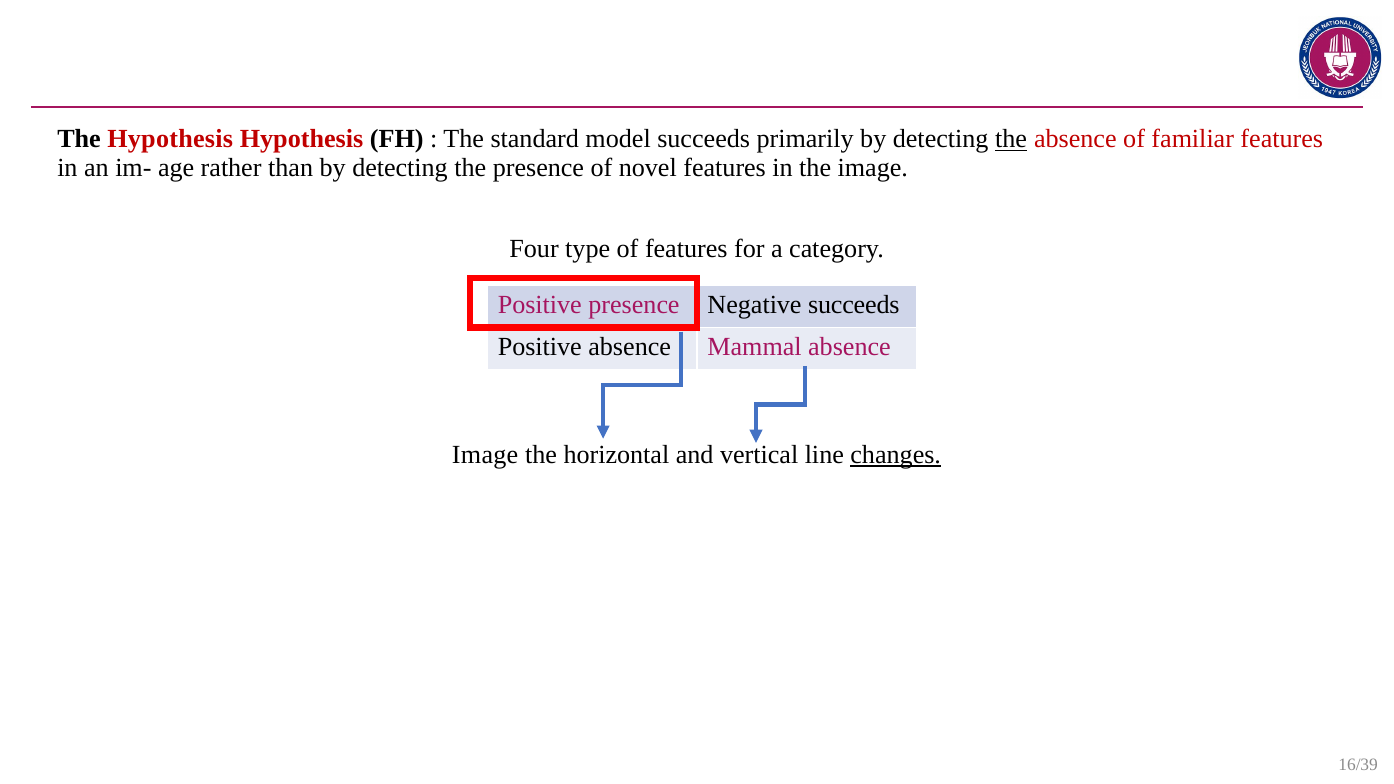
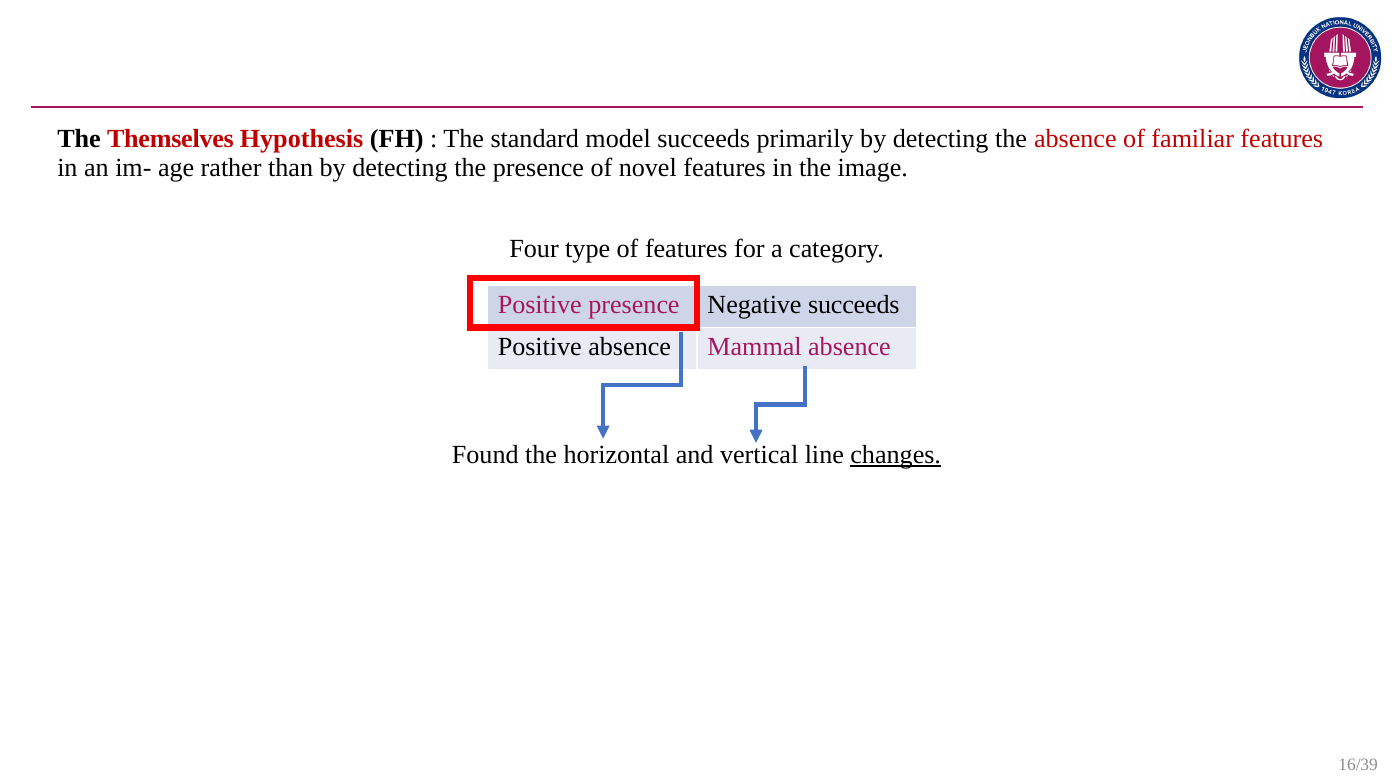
The Hypothesis: Hypothesis -> Themselves
the at (1011, 139) underline: present -> none
Image at (485, 455): Image -> Found
